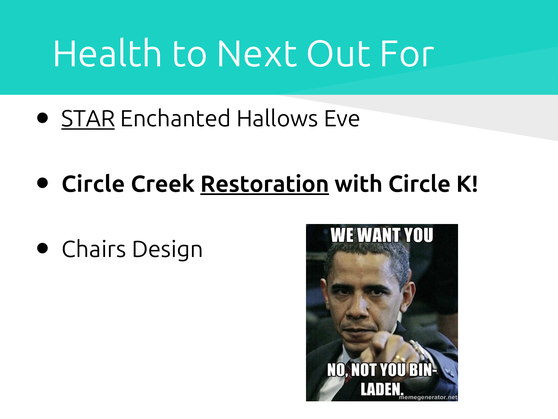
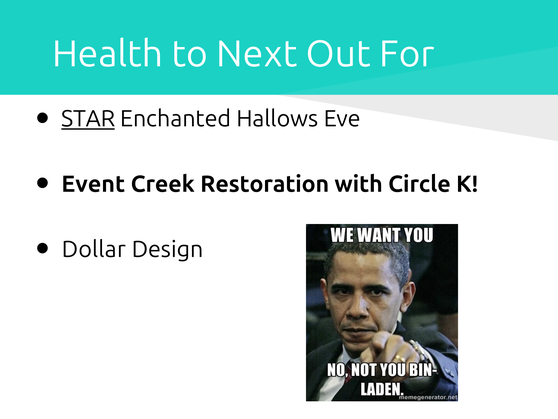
Circle at (93, 184): Circle -> Event
Restoration underline: present -> none
Chairs: Chairs -> Dollar
